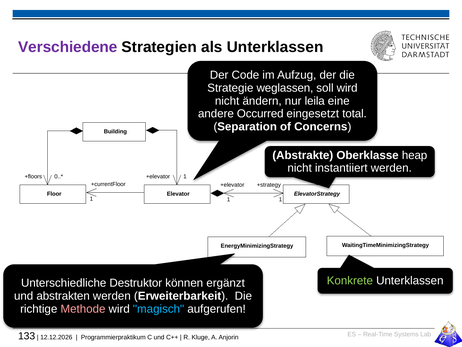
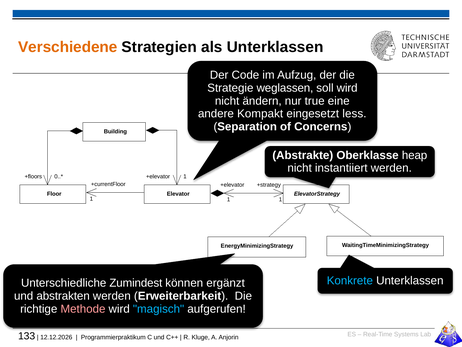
Verschiedene colour: purple -> orange
leila: leila -> true
Occurred: Occurred -> Kompakt
total: total -> less
Konkrete colour: light green -> light blue
Destruktor: Destruktor -> Zumindest
